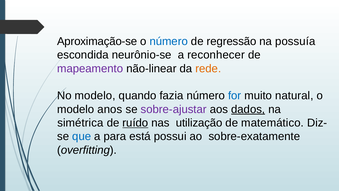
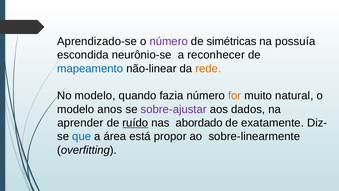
Aproximação-se: Aproximação-se -> Aprendizado-se
número at (169, 41) colour: blue -> purple
regressão: regressão -> simétricas
mapeamento colour: purple -> blue
for colour: blue -> orange
dados underline: present -> none
simétrica: simétrica -> aprender
utilização: utilização -> abordado
matemático: matemático -> exatamente
para: para -> área
possui: possui -> propor
sobre-exatamente: sobre-exatamente -> sobre-linearmente
